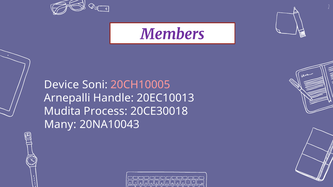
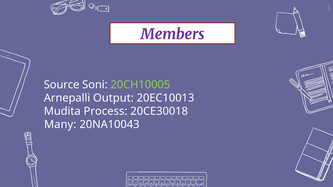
Device: Device -> Source
20CH10005 colour: pink -> light green
Handle: Handle -> Output
